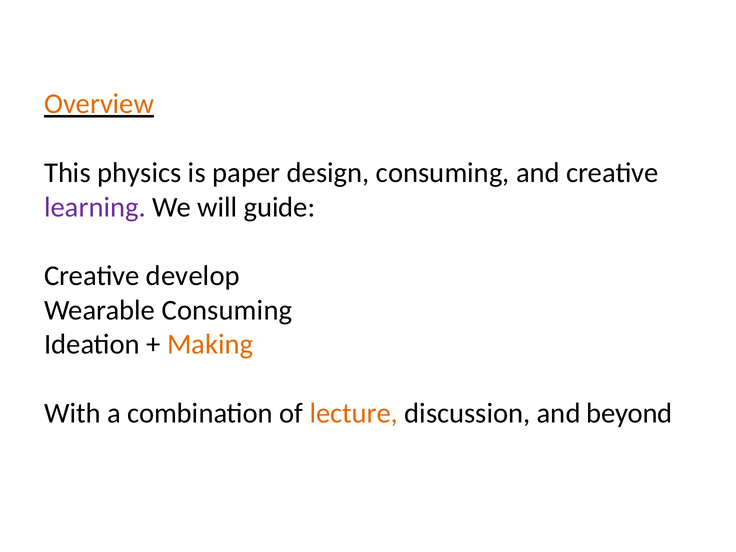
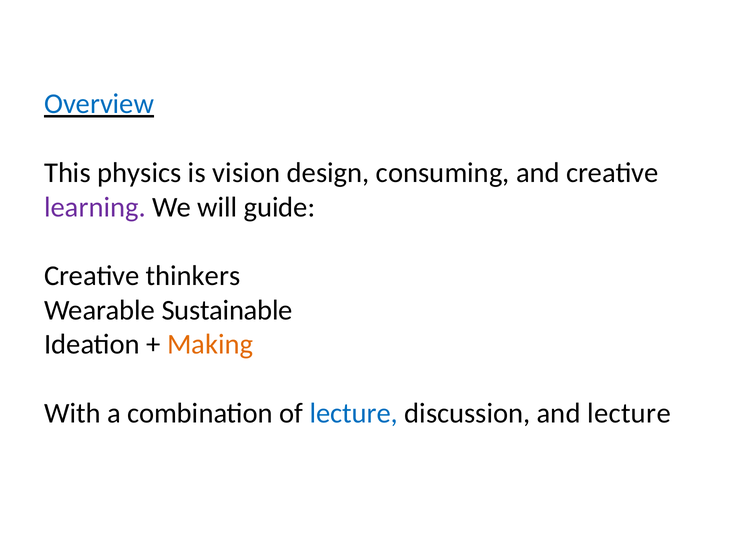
Overview colour: orange -> blue
paper: paper -> vision
develop: develop -> thinkers
Wearable Consuming: Consuming -> Sustainable
lecture at (354, 413) colour: orange -> blue
and beyond: beyond -> lecture
